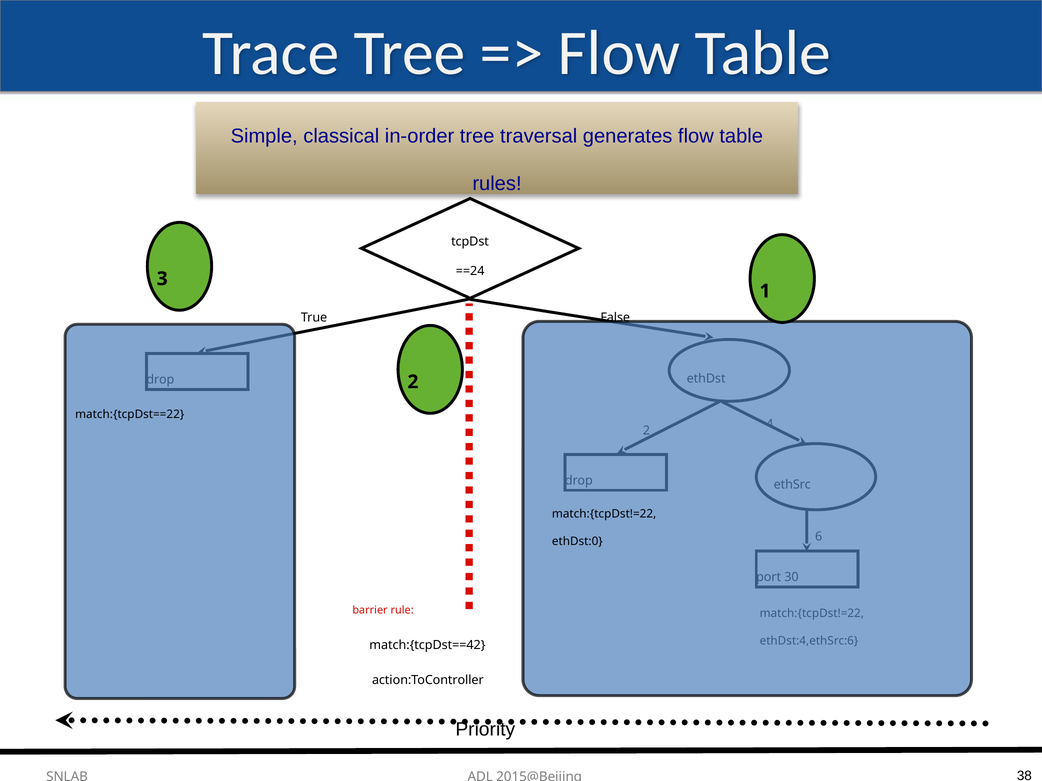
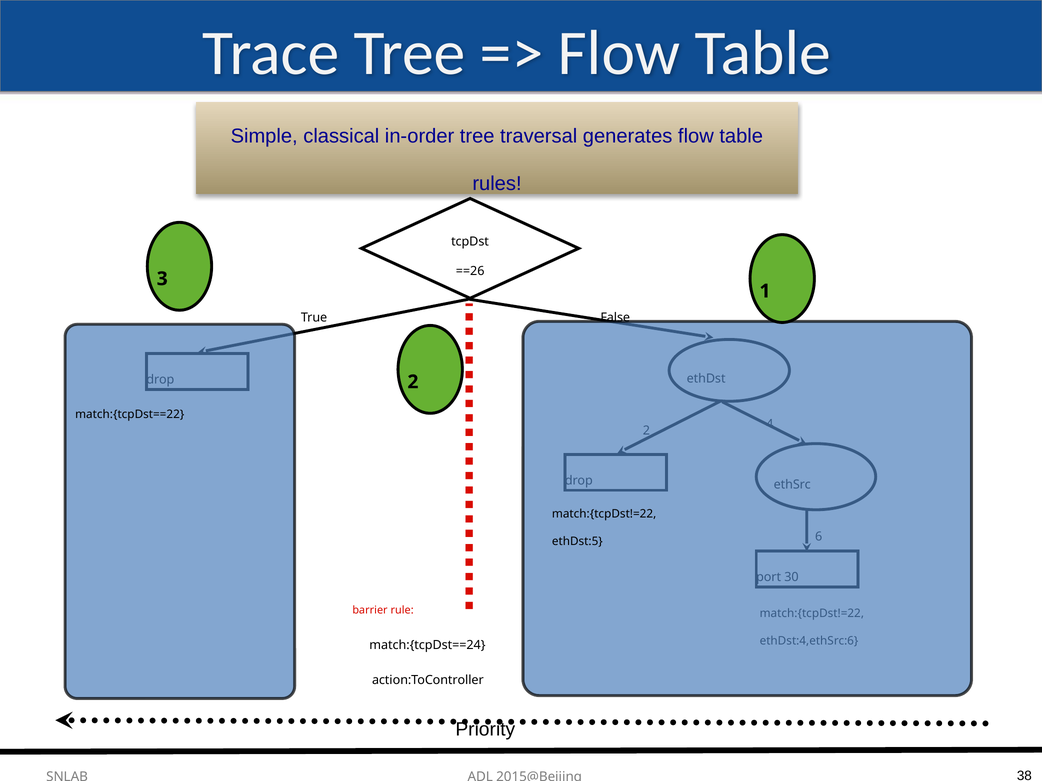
==24: ==24 -> ==26
ethDst:0: ethDst:0 -> ethDst:5
match:{tcpDst==42: match:{tcpDst==42 -> match:{tcpDst==24
